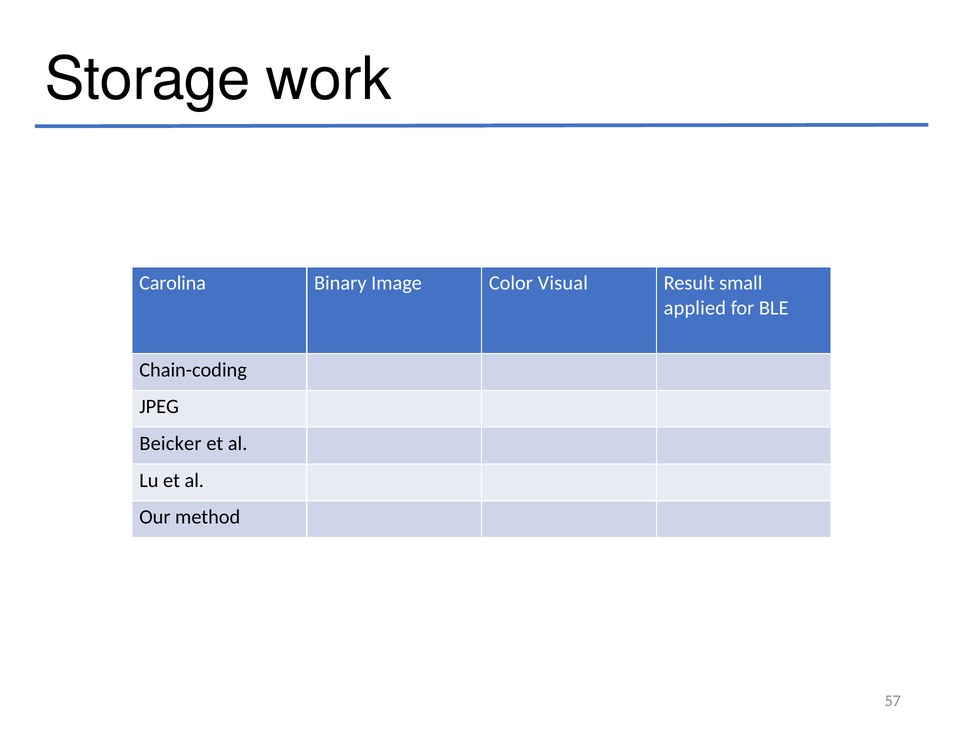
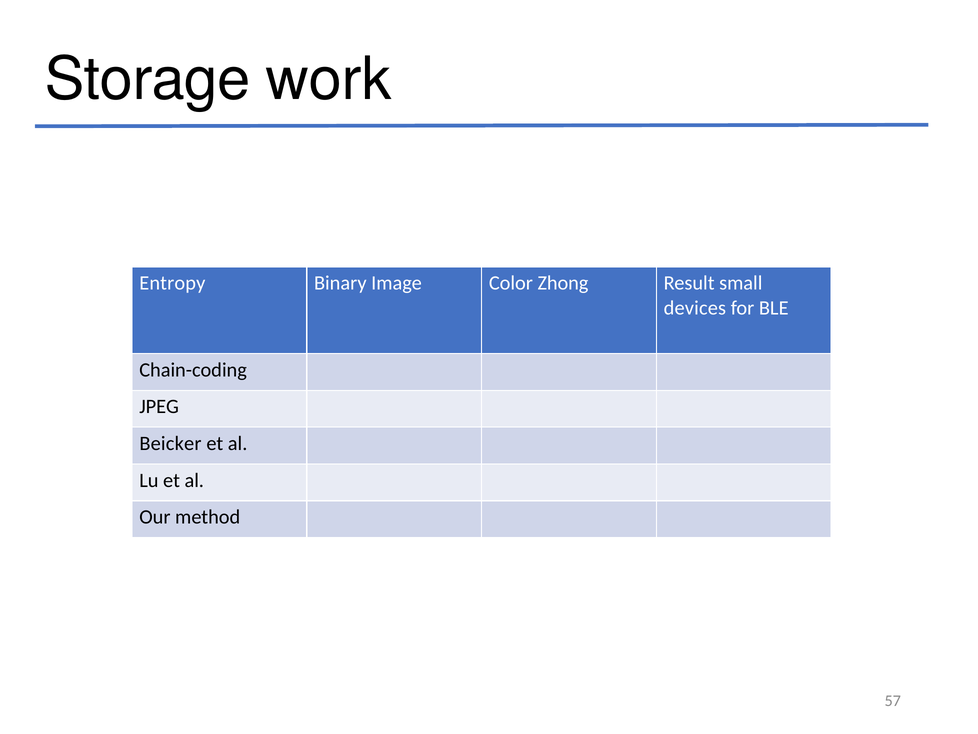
Carolina: Carolina -> Entropy
Visual: Visual -> Zhong
applied: applied -> devices
